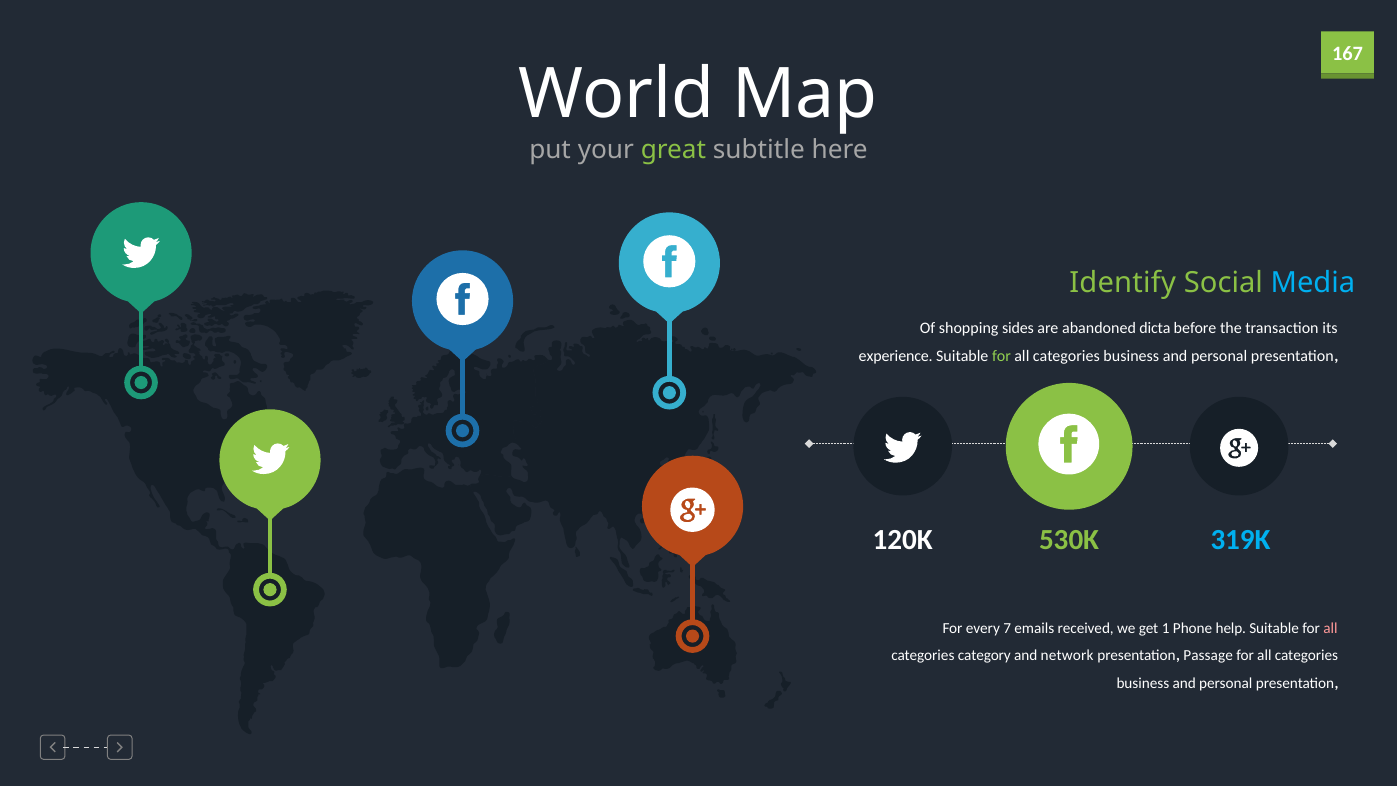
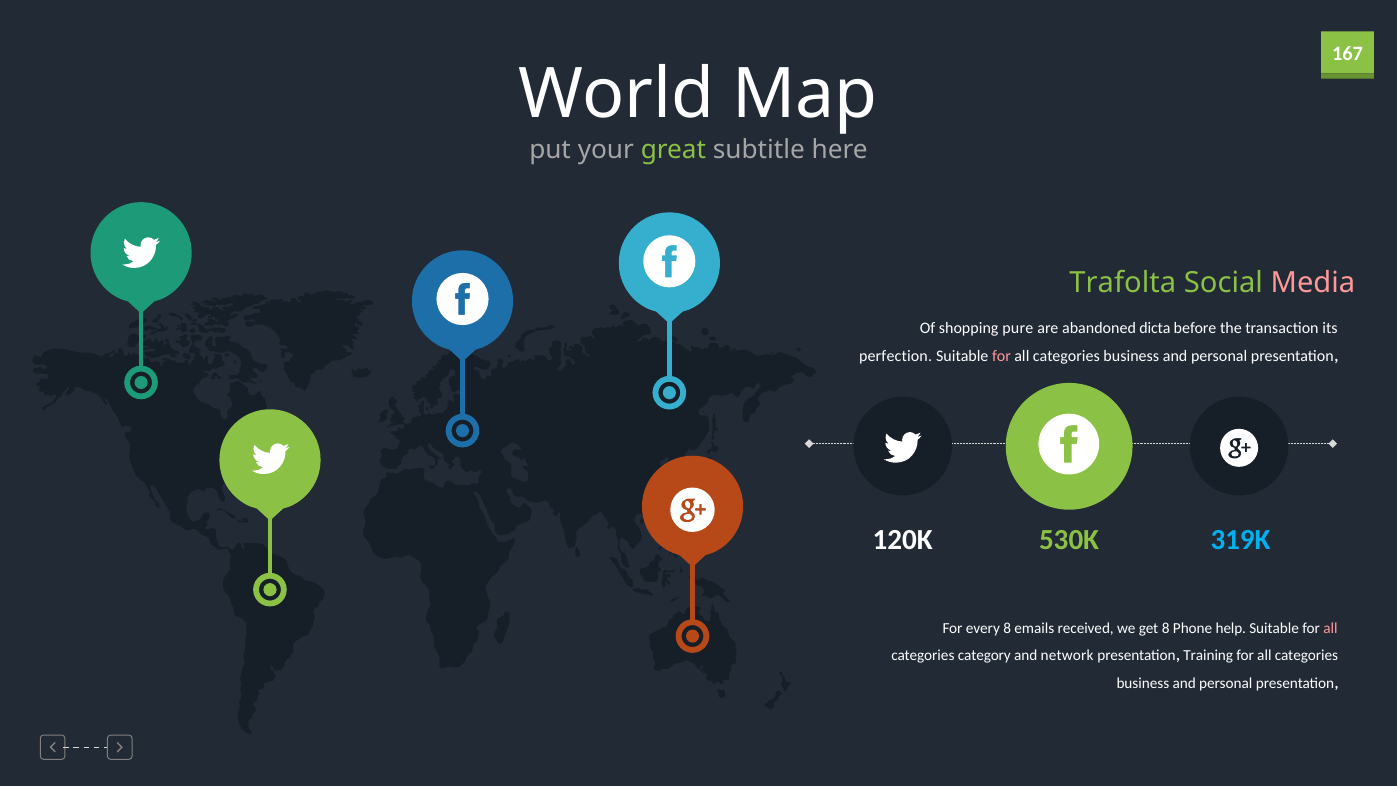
Identify: Identify -> Trafolta
Media colour: light blue -> pink
sides: sides -> pure
experience: experience -> perfection
for at (1002, 357) colour: light green -> pink
every 7: 7 -> 8
get 1: 1 -> 8
Passage: Passage -> Training
